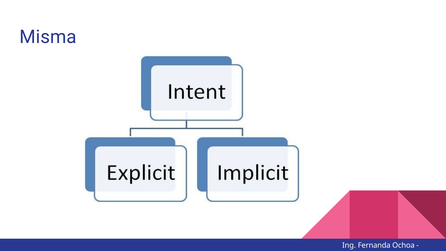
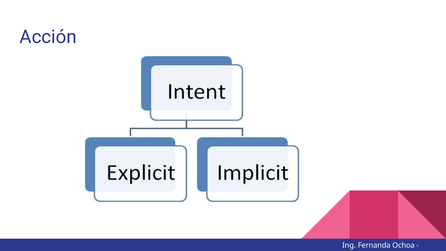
Misma: Misma -> Acción
